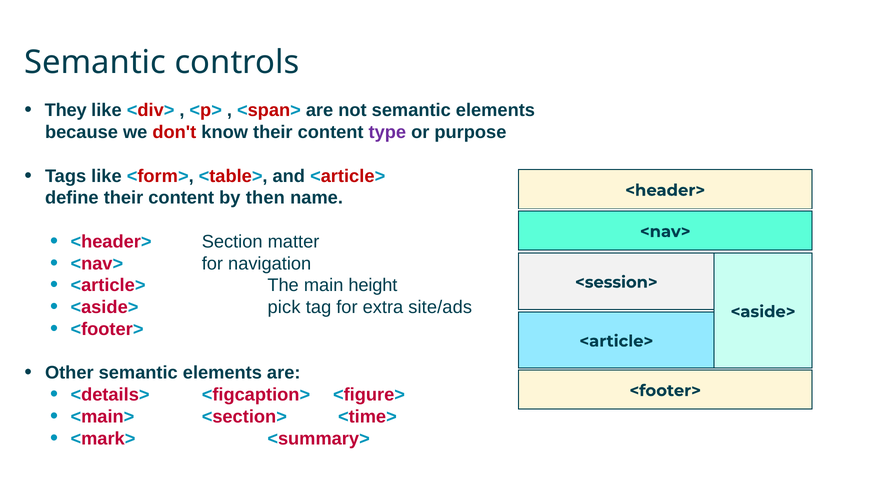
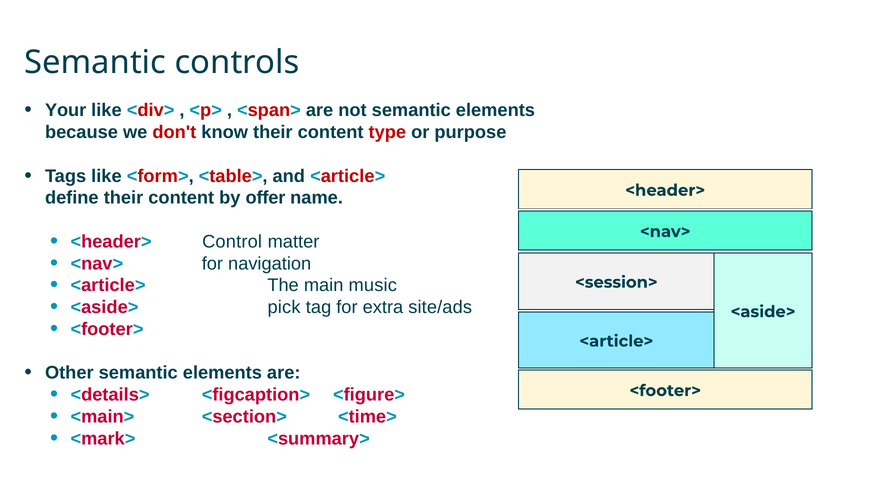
They: They -> Your
type colour: purple -> red
then: then -> offer
Section: Section -> Control
height: height -> music
